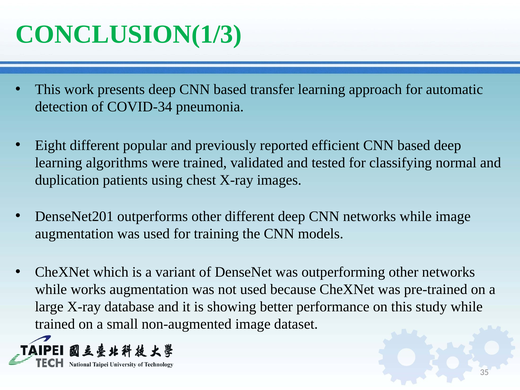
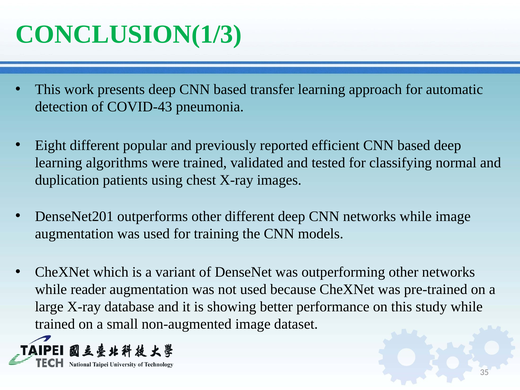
COVID-34: COVID-34 -> COVID-43
works: works -> reader
